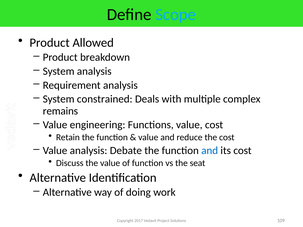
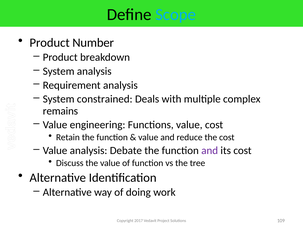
Allowed: Allowed -> Number
and at (210, 151) colour: blue -> purple
seat: seat -> tree
